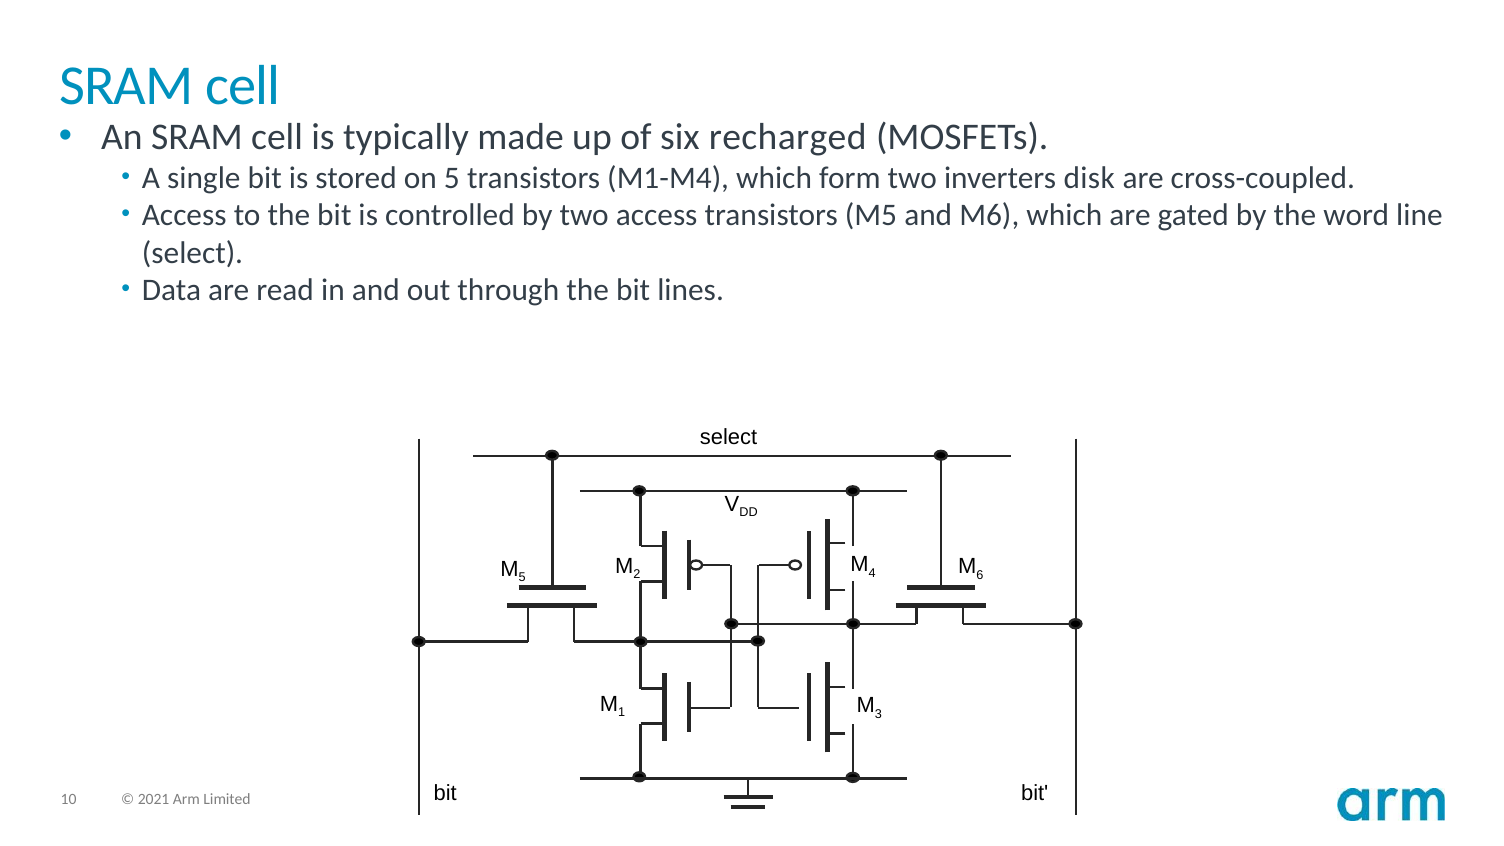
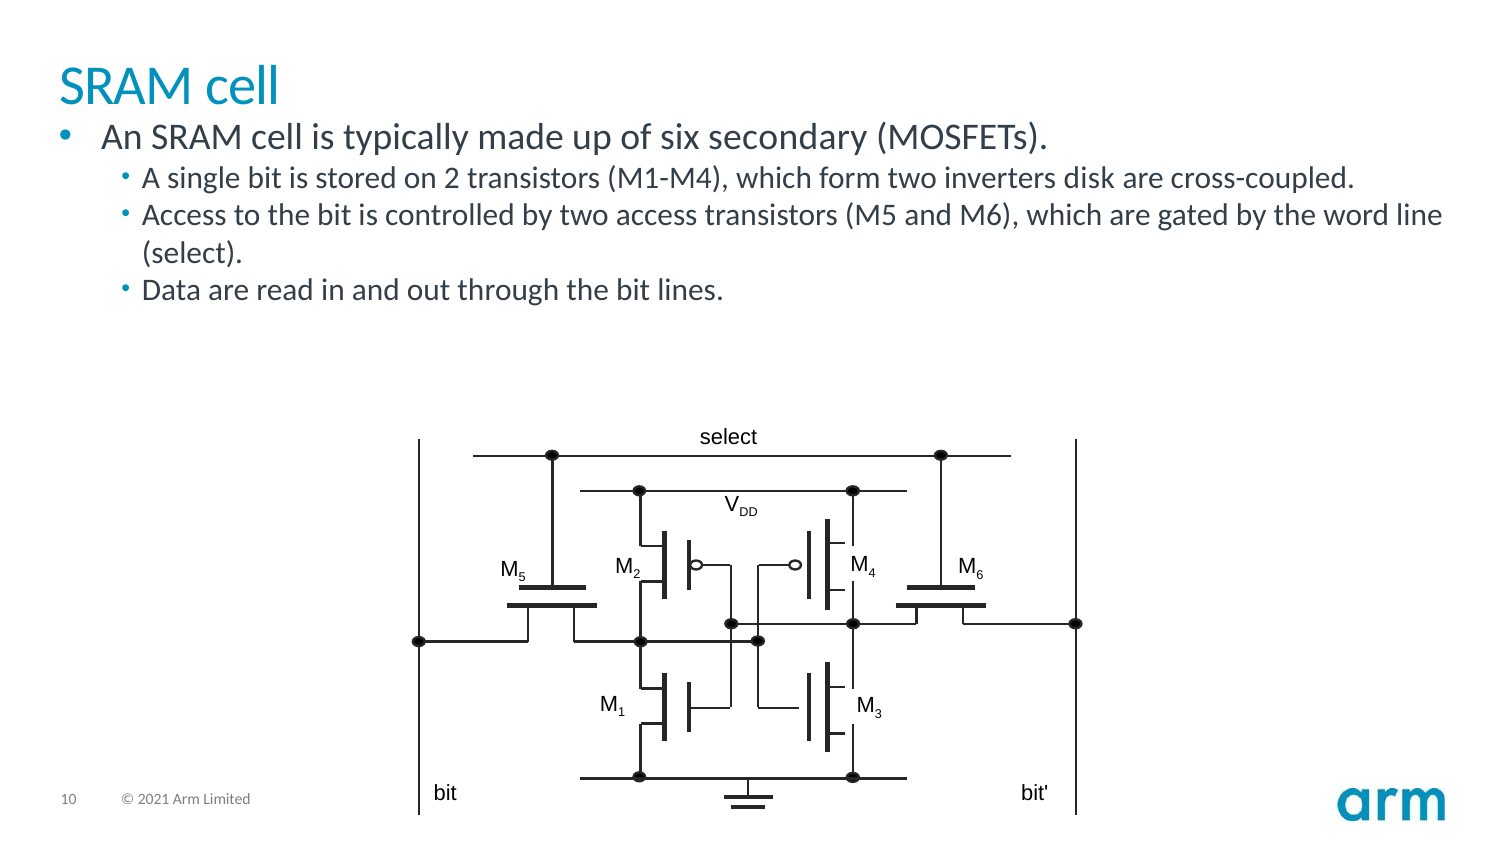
recharged: recharged -> secondary
on 5: 5 -> 2
